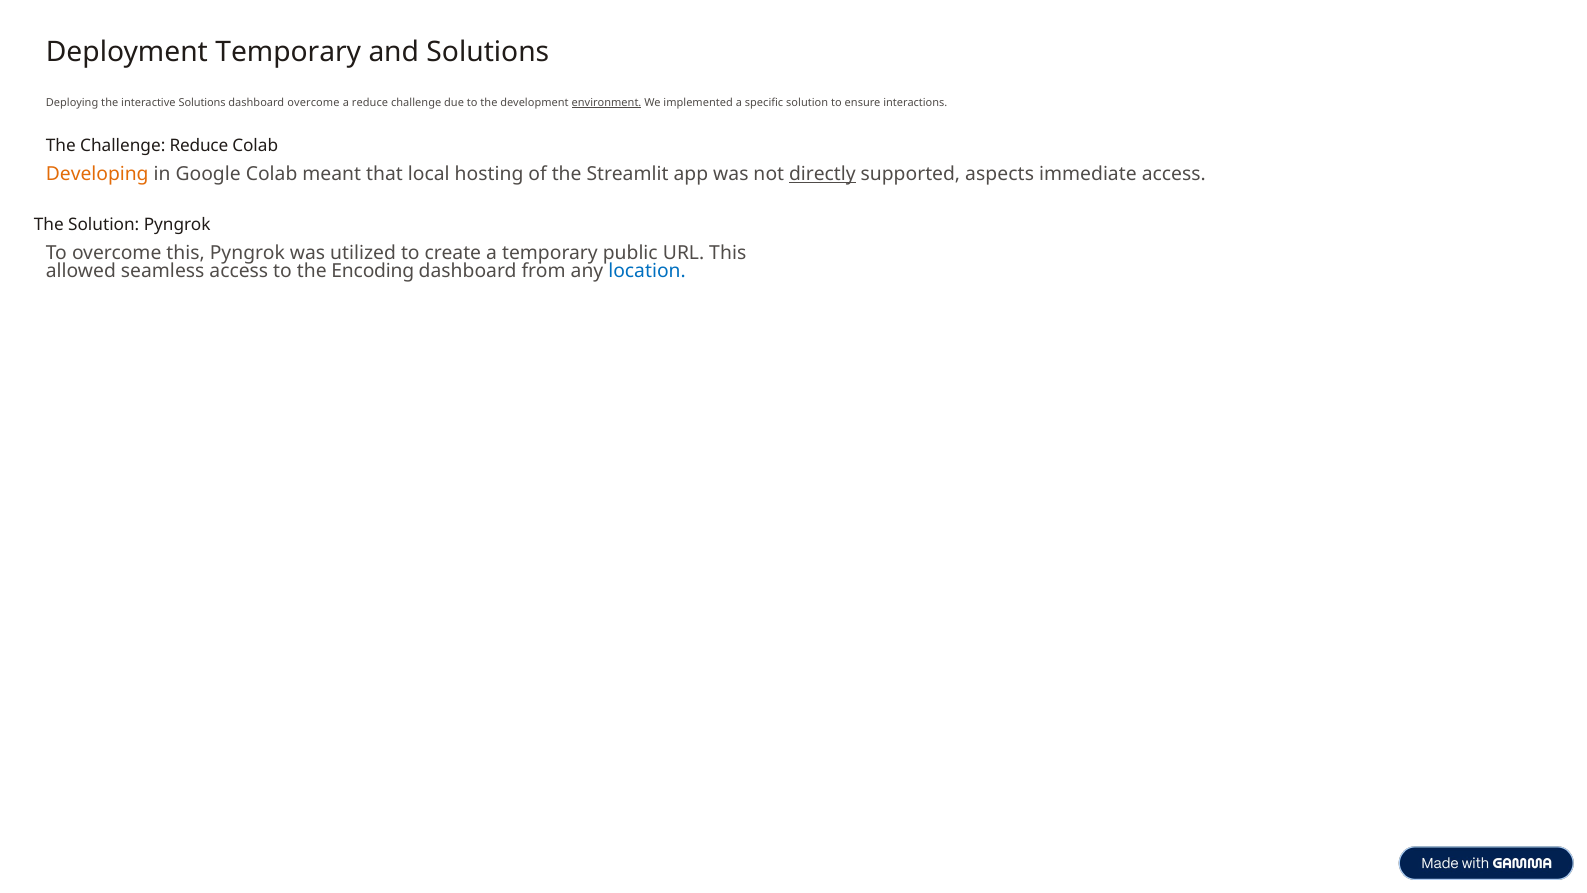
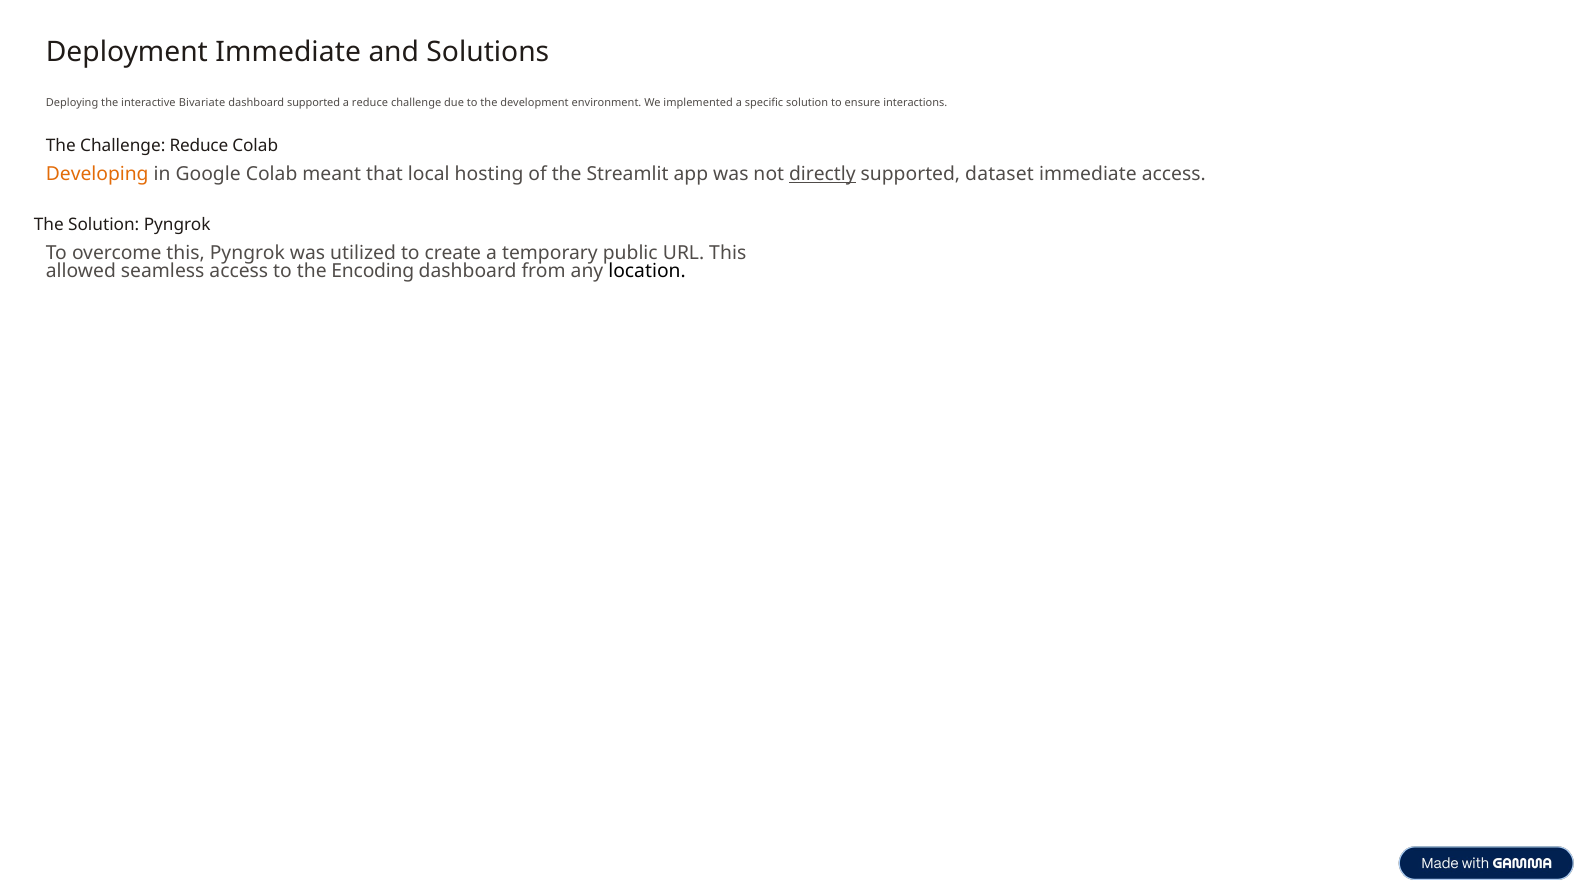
Deployment Temporary: Temporary -> Immediate
interactive Solutions: Solutions -> Bivariate
dashboard overcome: overcome -> supported
environment underline: present -> none
aspects: aspects -> dataset
location colour: blue -> black
